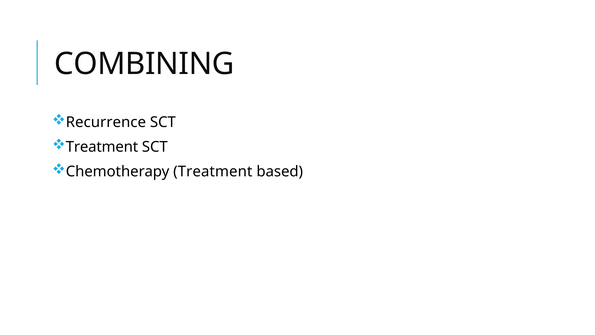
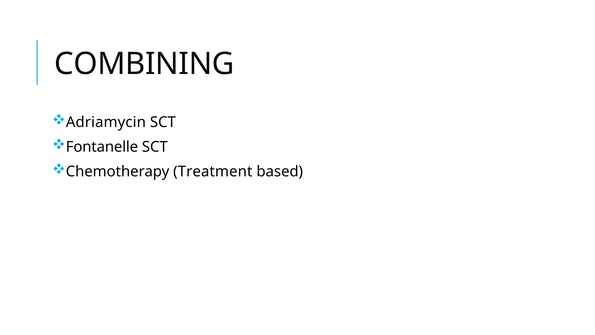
Recurrence: Recurrence -> Adriamycin
Treatment at (102, 147): Treatment -> Fontanelle
